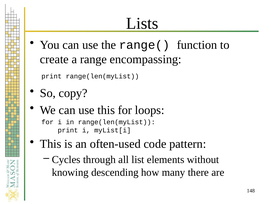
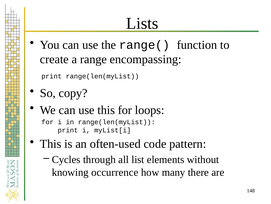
descending: descending -> occurrence
